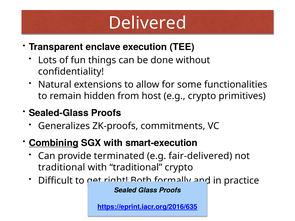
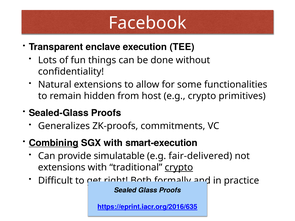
Delivered: Delivered -> Facebook
terminated: terminated -> simulatable
traditional at (62, 168): traditional -> extensions
crypto at (179, 168) underline: none -> present
